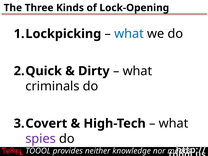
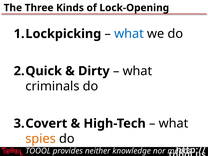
spies colour: purple -> orange
